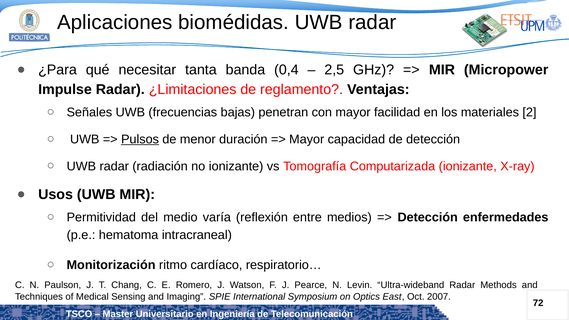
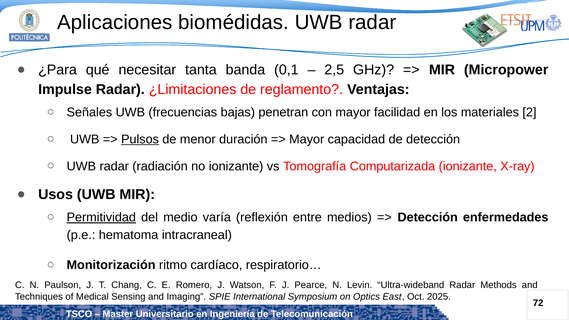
0,4: 0,4 -> 0,1
Permitividad underline: none -> present
2007: 2007 -> 2025
